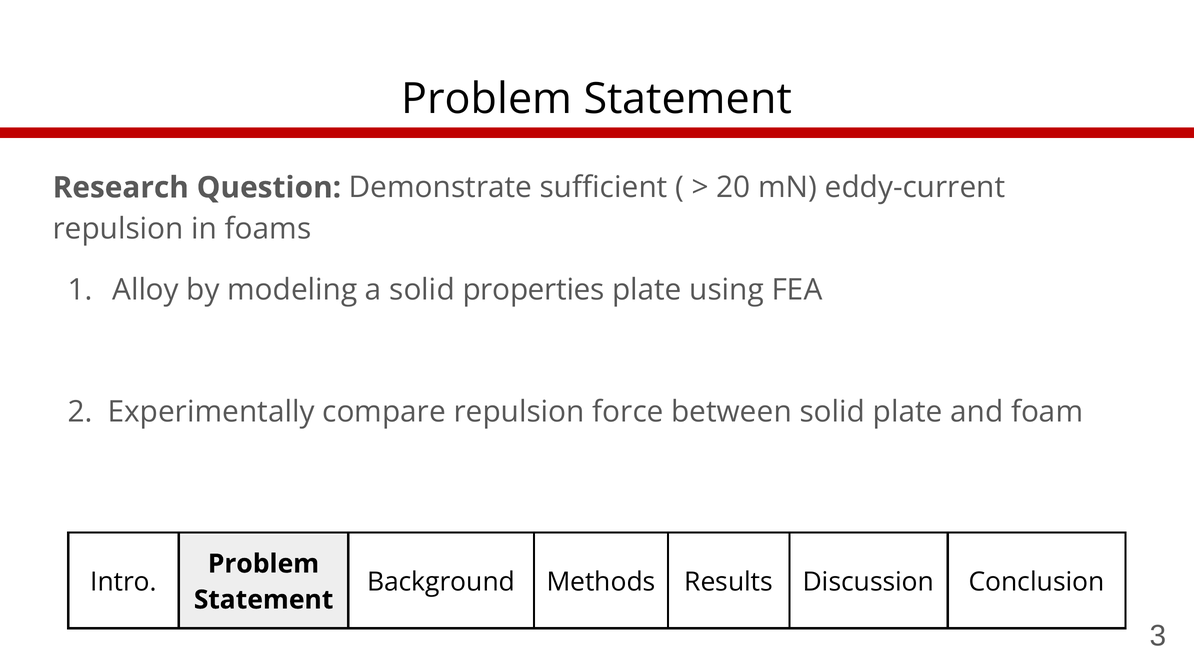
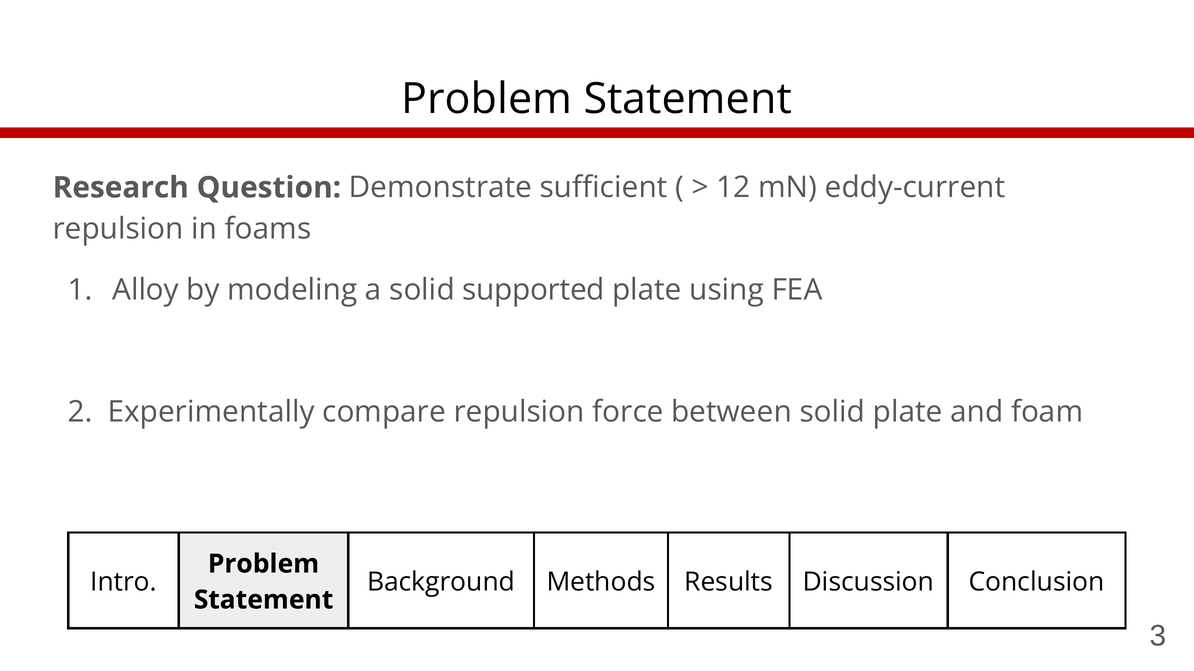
20: 20 -> 12
properties: properties -> supported
